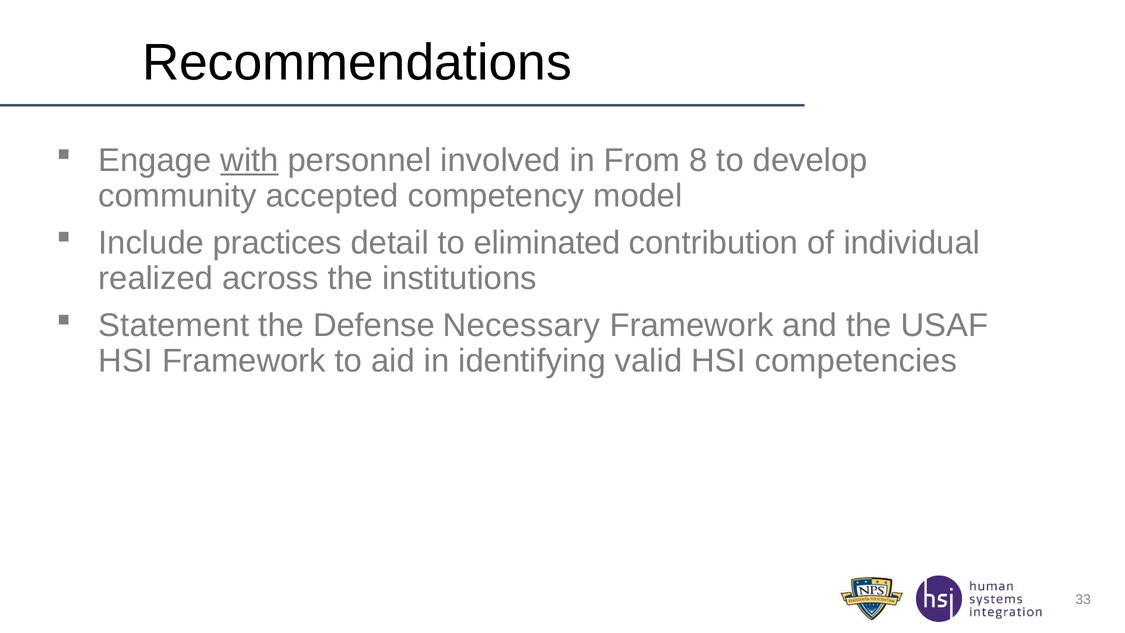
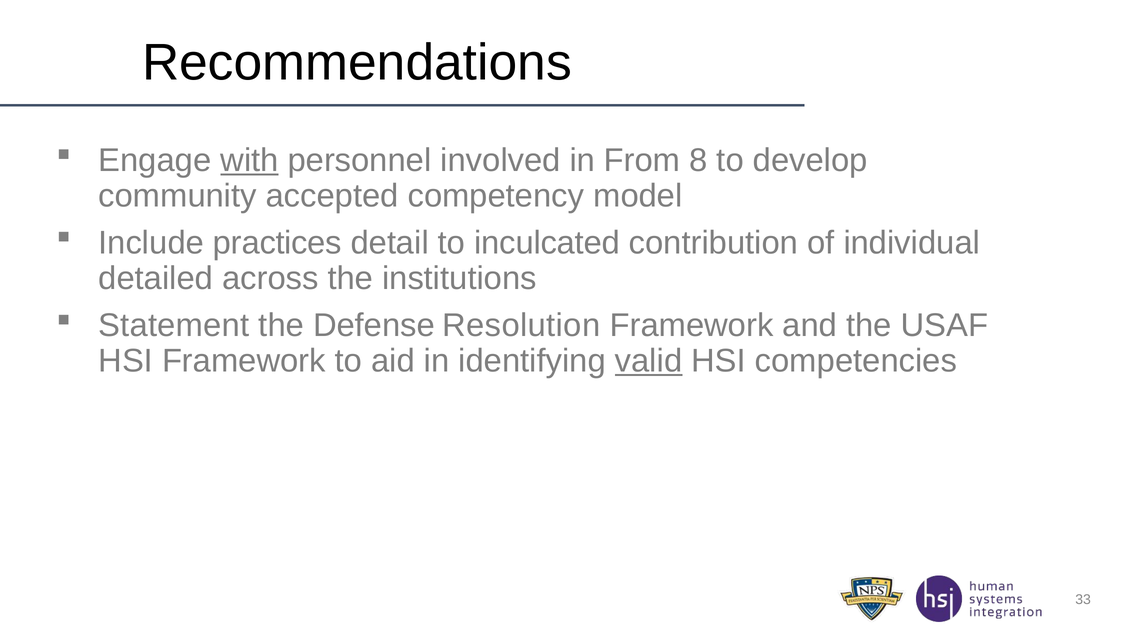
eliminated: eliminated -> inculcated
realized: realized -> detailed
Necessary: Necessary -> Resolution
valid underline: none -> present
